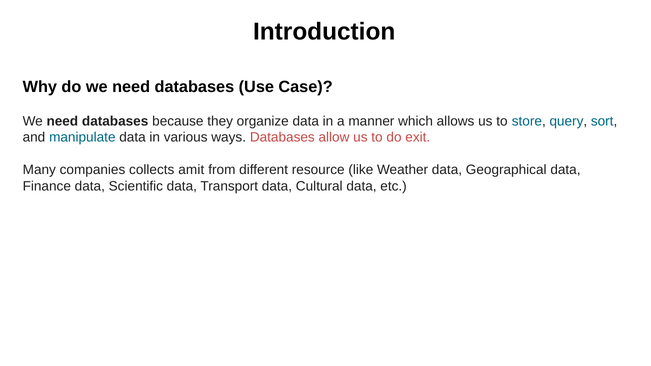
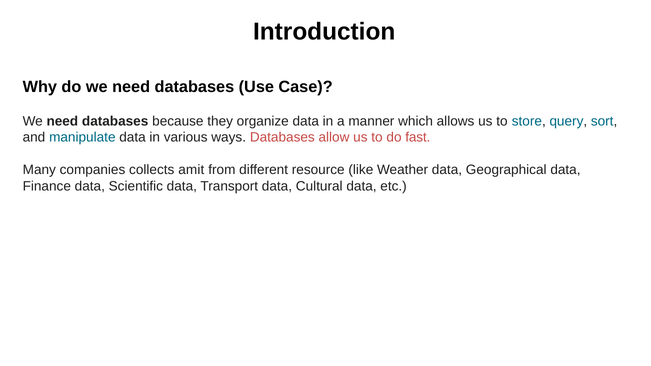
exit: exit -> fast
